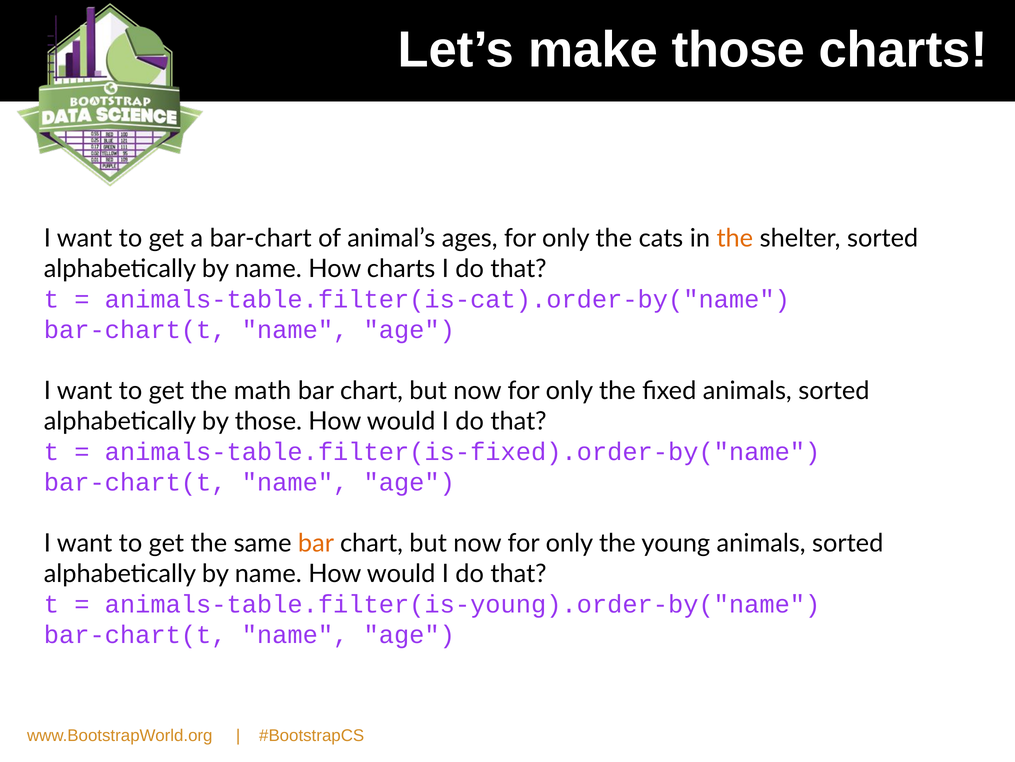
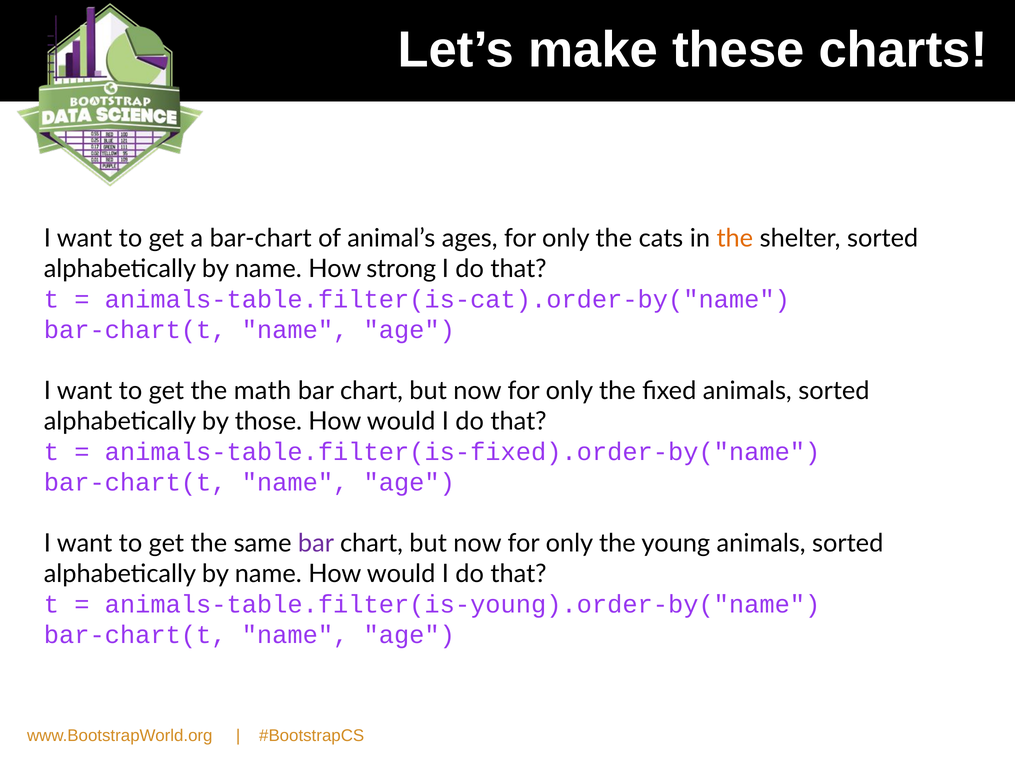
make those: those -> these
How charts: charts -> strong
bar at (316, 543) colour: orange -> purple
